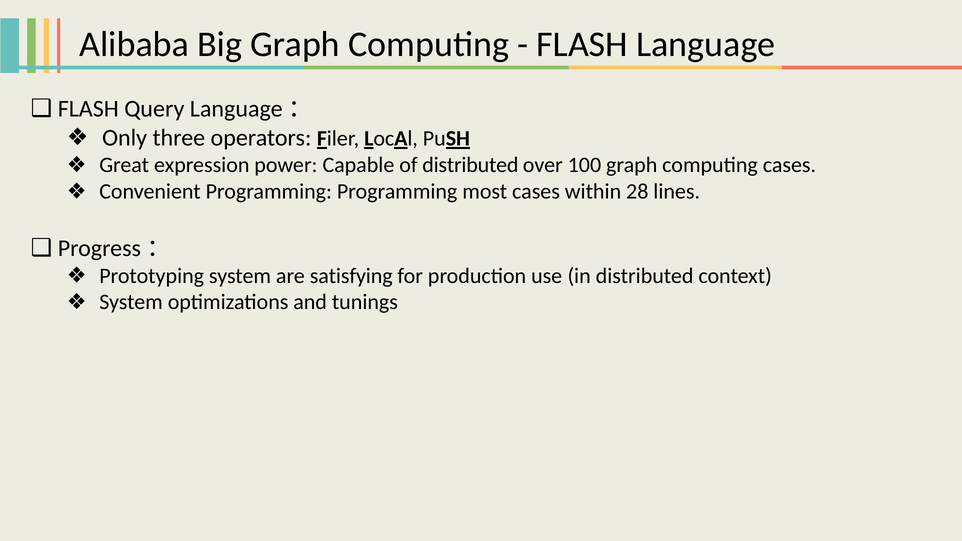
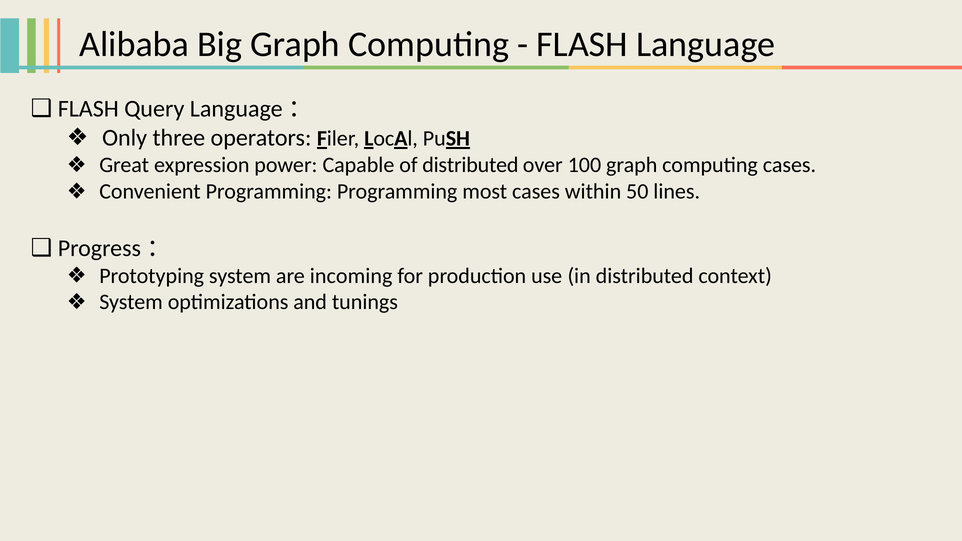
28: 28 -> 50
satisfying: satisfying -> incoming
